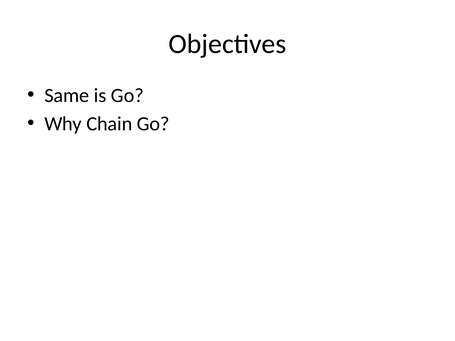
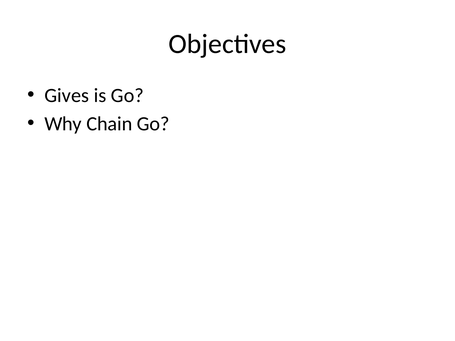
Same: Same -> Gives
